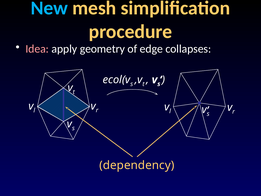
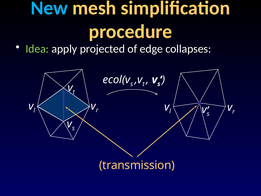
Idea colour: pink -> light green
geometry: geometry -> projected
dependency: dependency -> transmission
